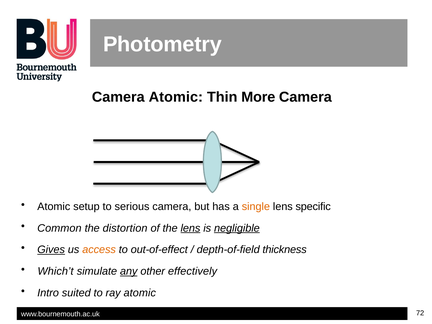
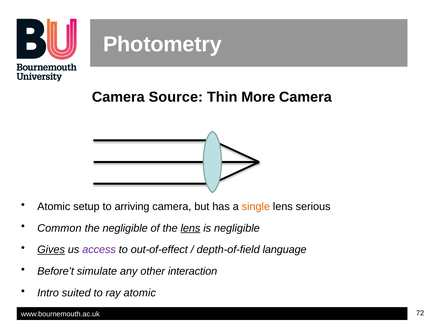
Camera Atomic: Atomic -> Source
serious: serious -> arriving
specific: specific -> serious
the distortion: distortion -> negligible
negligible at (237, 228) underline: present -> none
access colour: orange -> purple
thickness: thickness -> language
Which’t: Which’t -> Before’t
any underline: present -> none
effectively: effectively -> interaction
